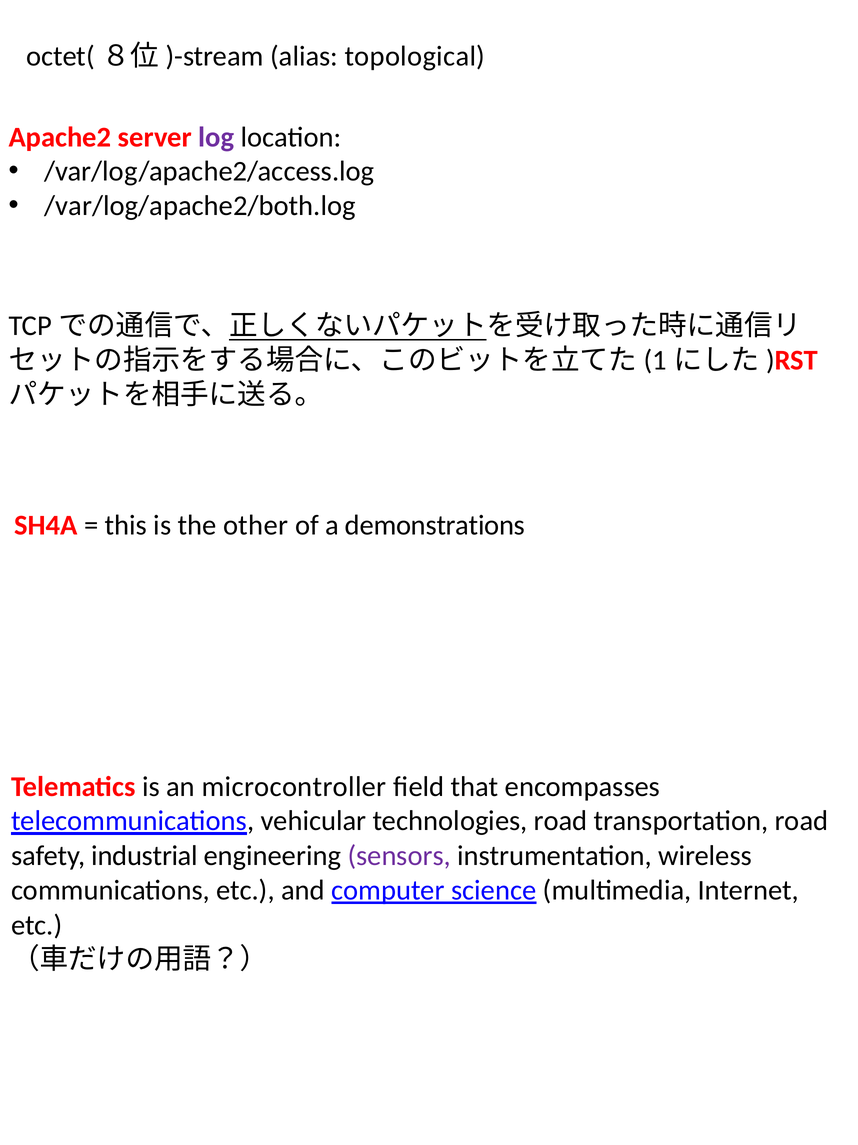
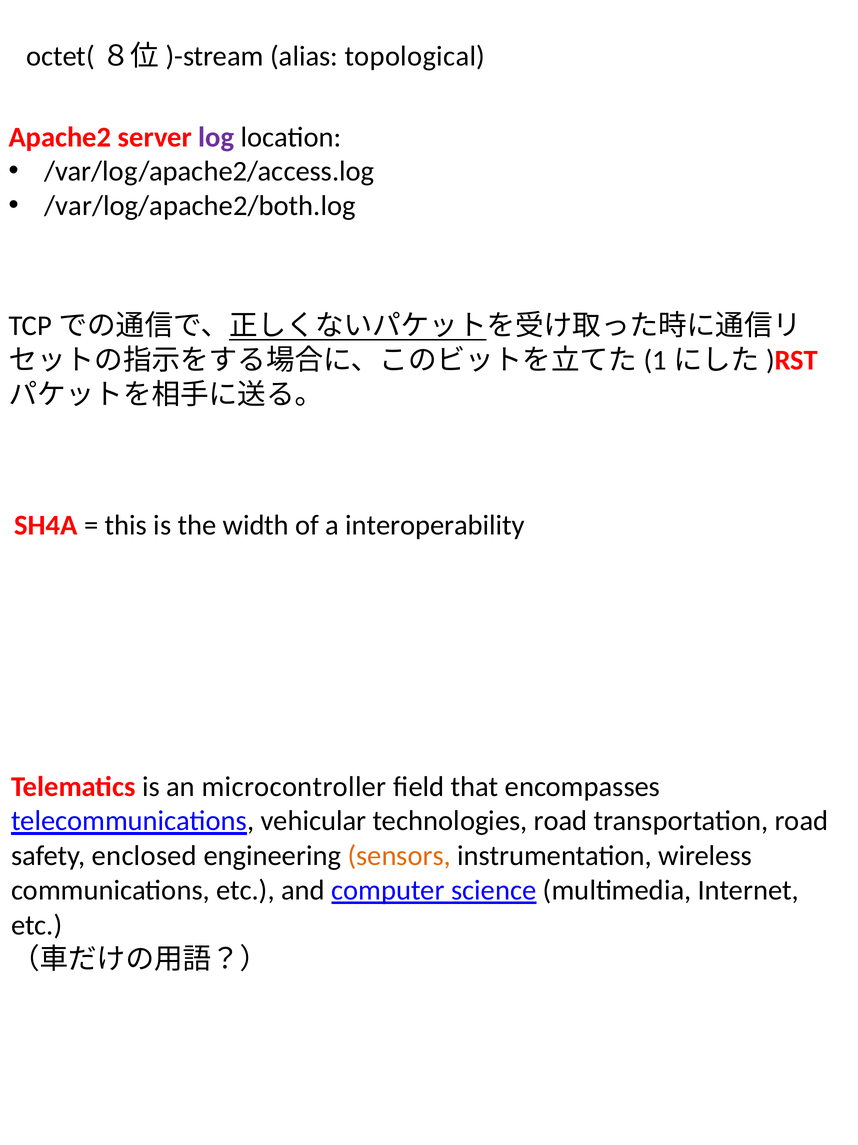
other: other -> width
demonstrations: demonstrations -> interoperability
industrial: industrial -> enclosed
sensors colour: purple -> orange
